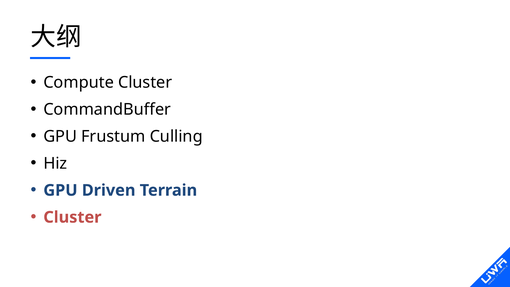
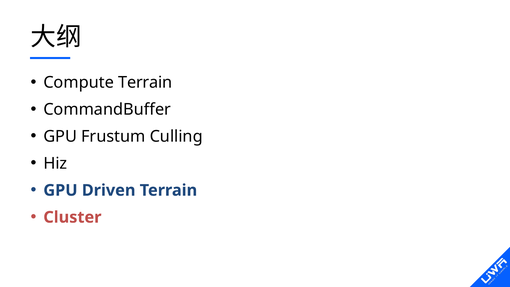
Compute Cluster: Cluster -> Terrain
